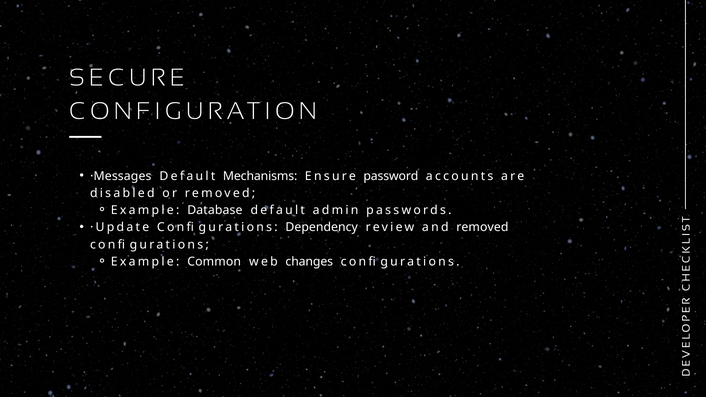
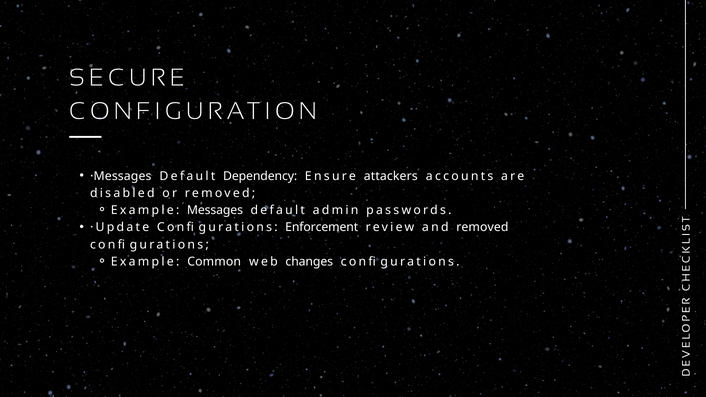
Mechanisms: Mechanisms -> Dependency
password: password -> attackers
Database: Database -> Messages
Dependency: Dependency -> Enforcement
